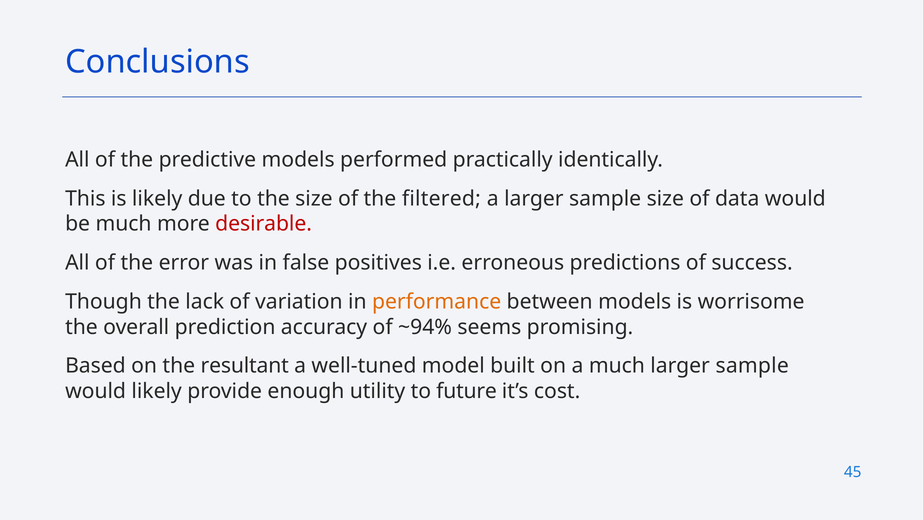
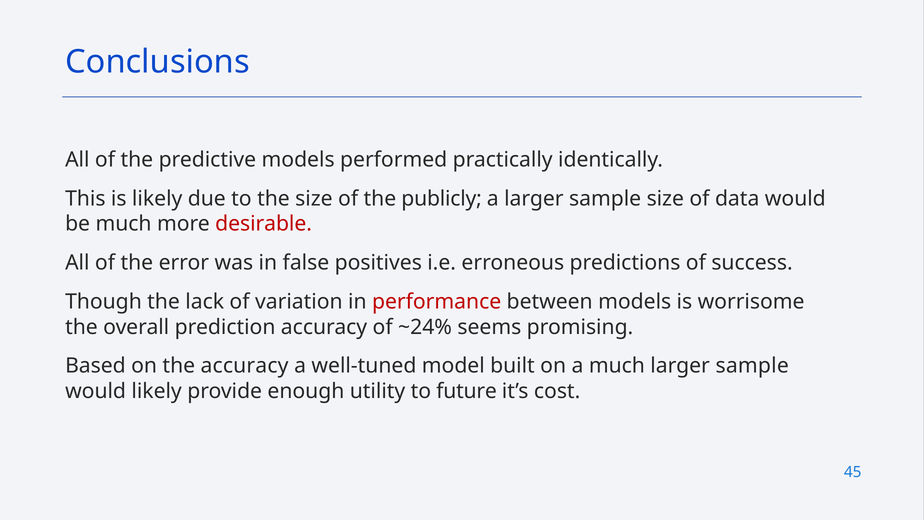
filtered: filtered -> publicly
performance colour: orange -> red
~94%: ~94% -> ~24%
the resultant: resultant -> accuracy
